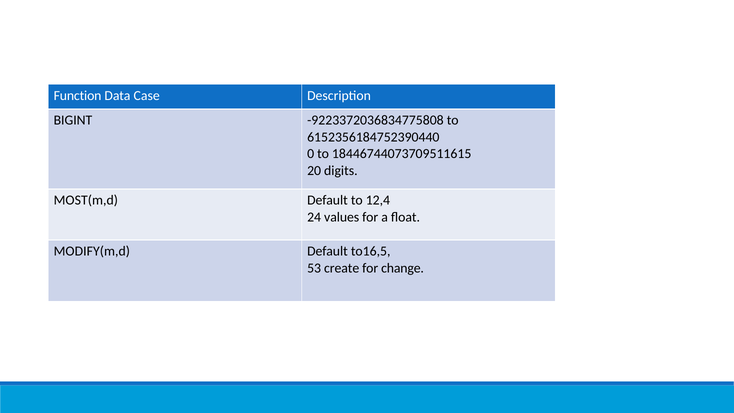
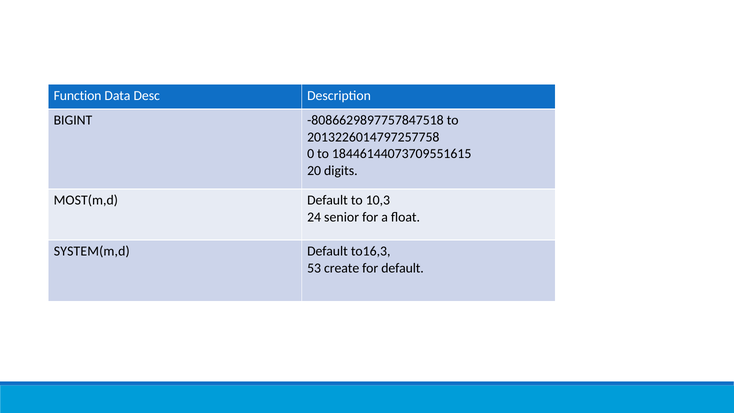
Case: Case -> Desc
-9223372036834775808: -9223372036834775808 -> -8086629897757847518
6152356184752390440: 6152356184752390440 -> 2013226014797257758
18446744073709511615: 18446744073709511615 -> 18446144073709551615
12,4: 12,4 -> 10,3
values: values -> senior
MODIFY(m,d: MODIFY(m,d -> SYSTEM(m,d
to16,5: to16,5 -> to16,3
for change: change -> default
